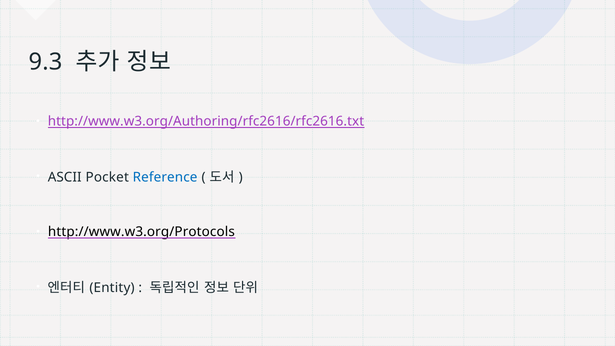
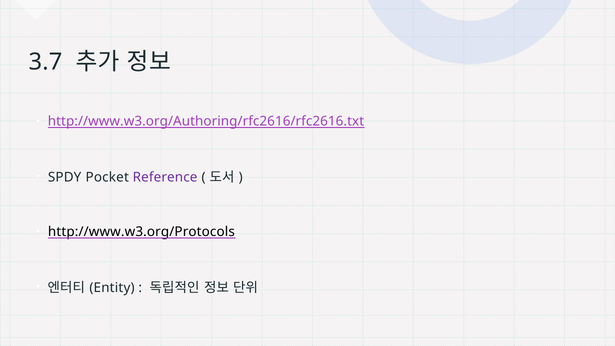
9.3: 9.3 -> 3.7
ASCII: ASCII -> SPDY
Reference colour: blue -> purple
